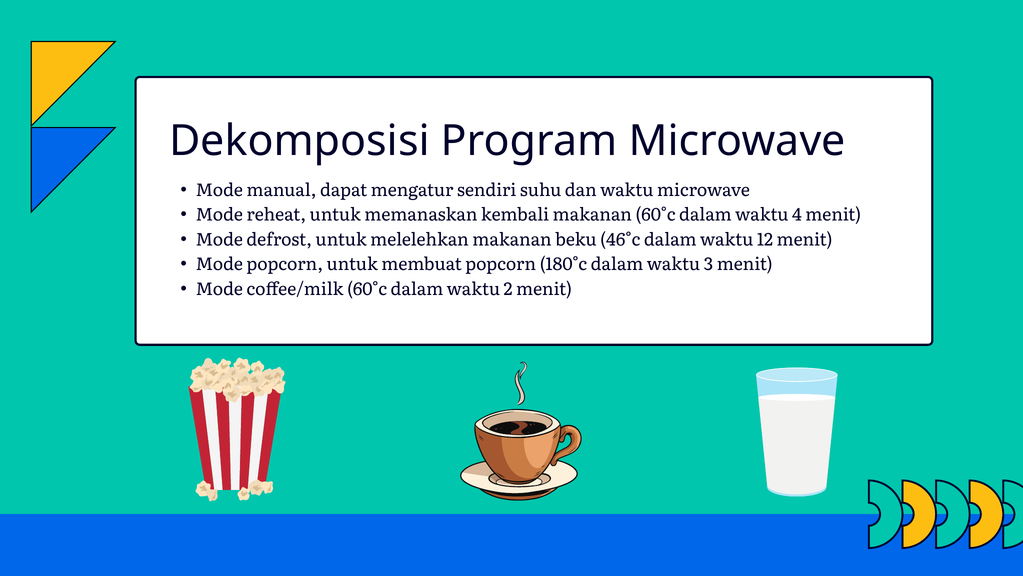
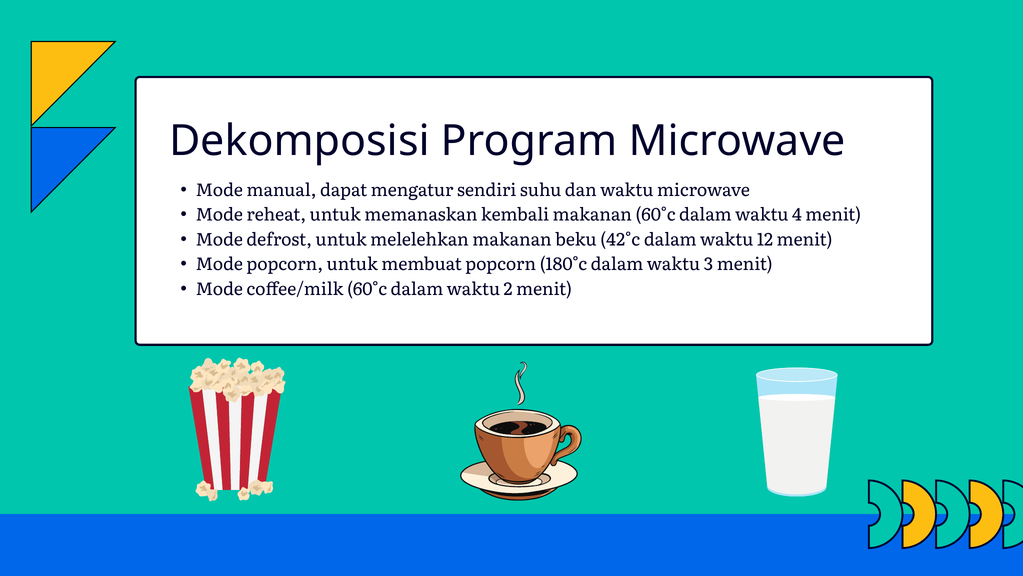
46°c: 46°c -> 42°c
